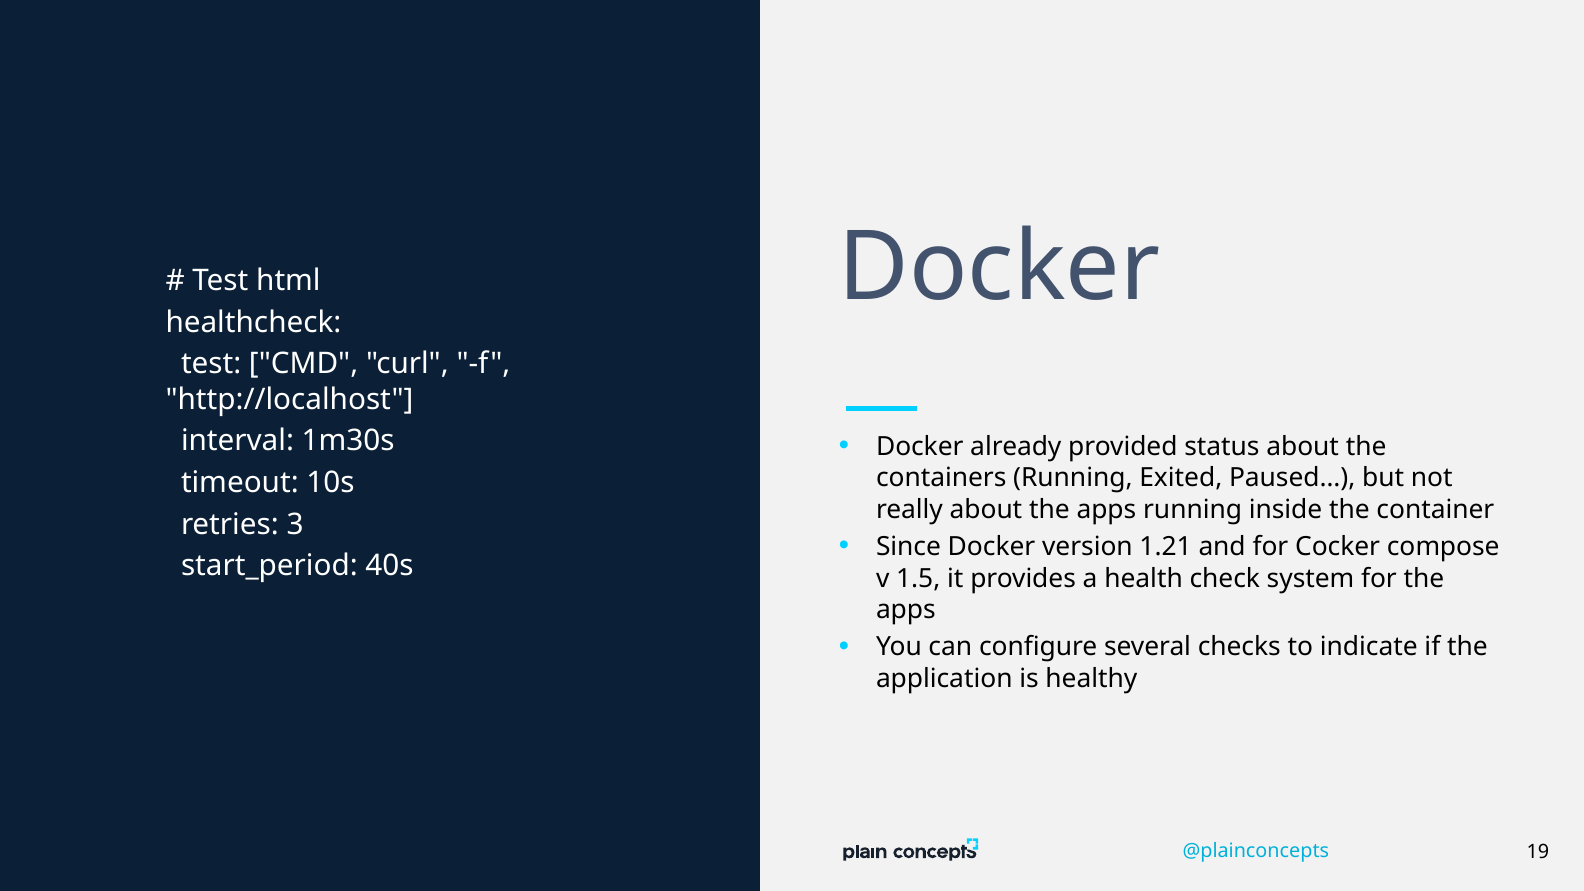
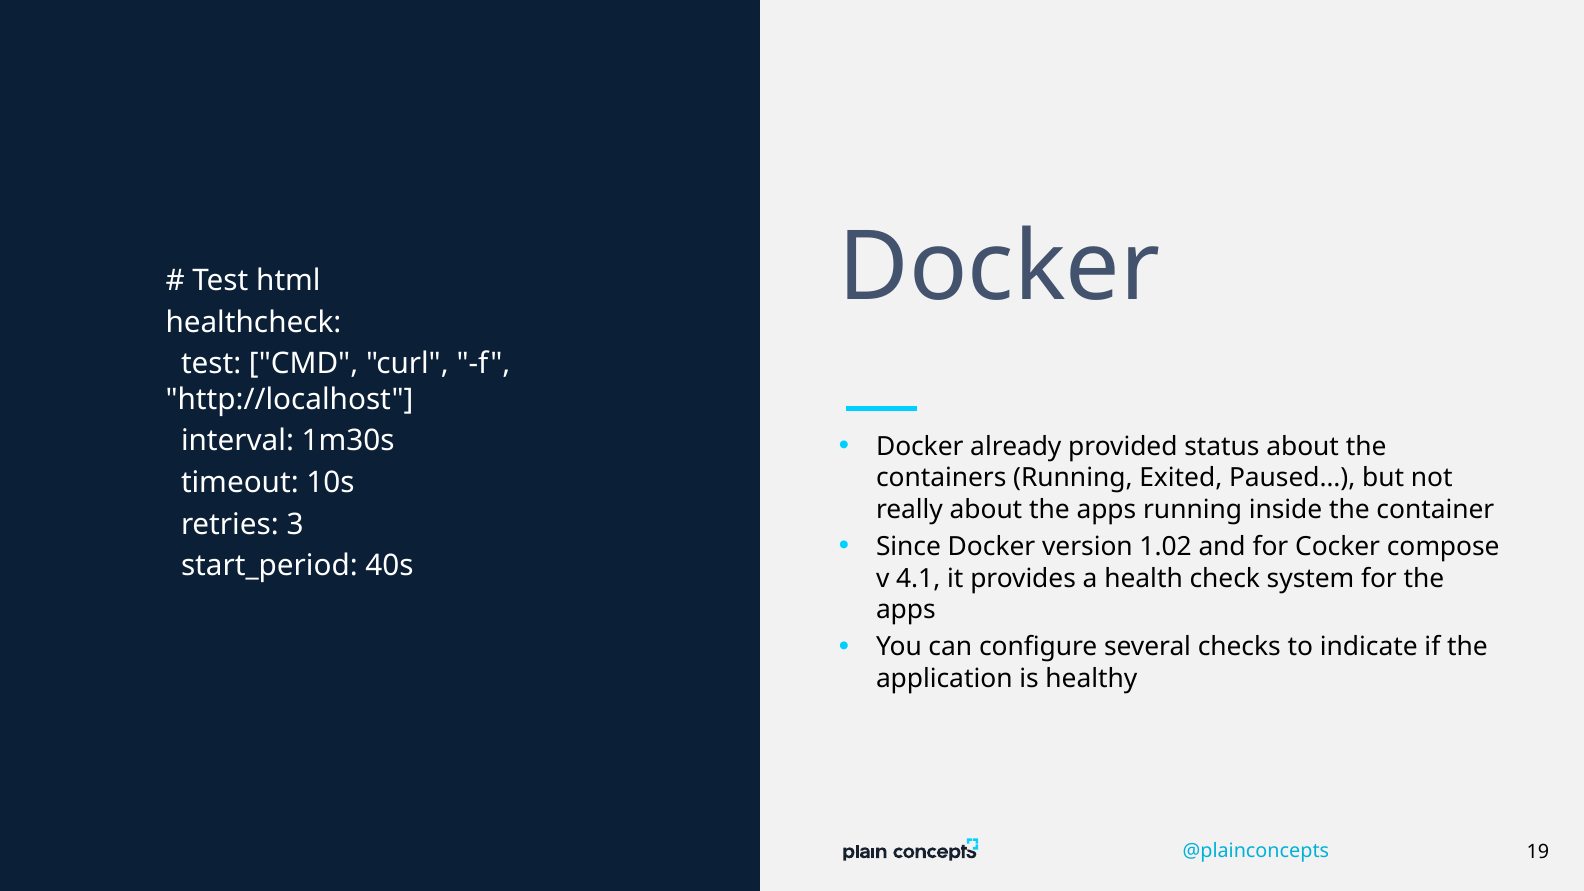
1.21: 1.21 -> 1.02
1.5: 1.5 -> 4.1
